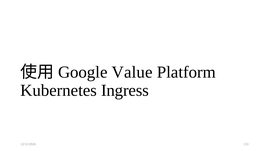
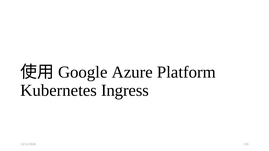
Value: Value -> Azure
